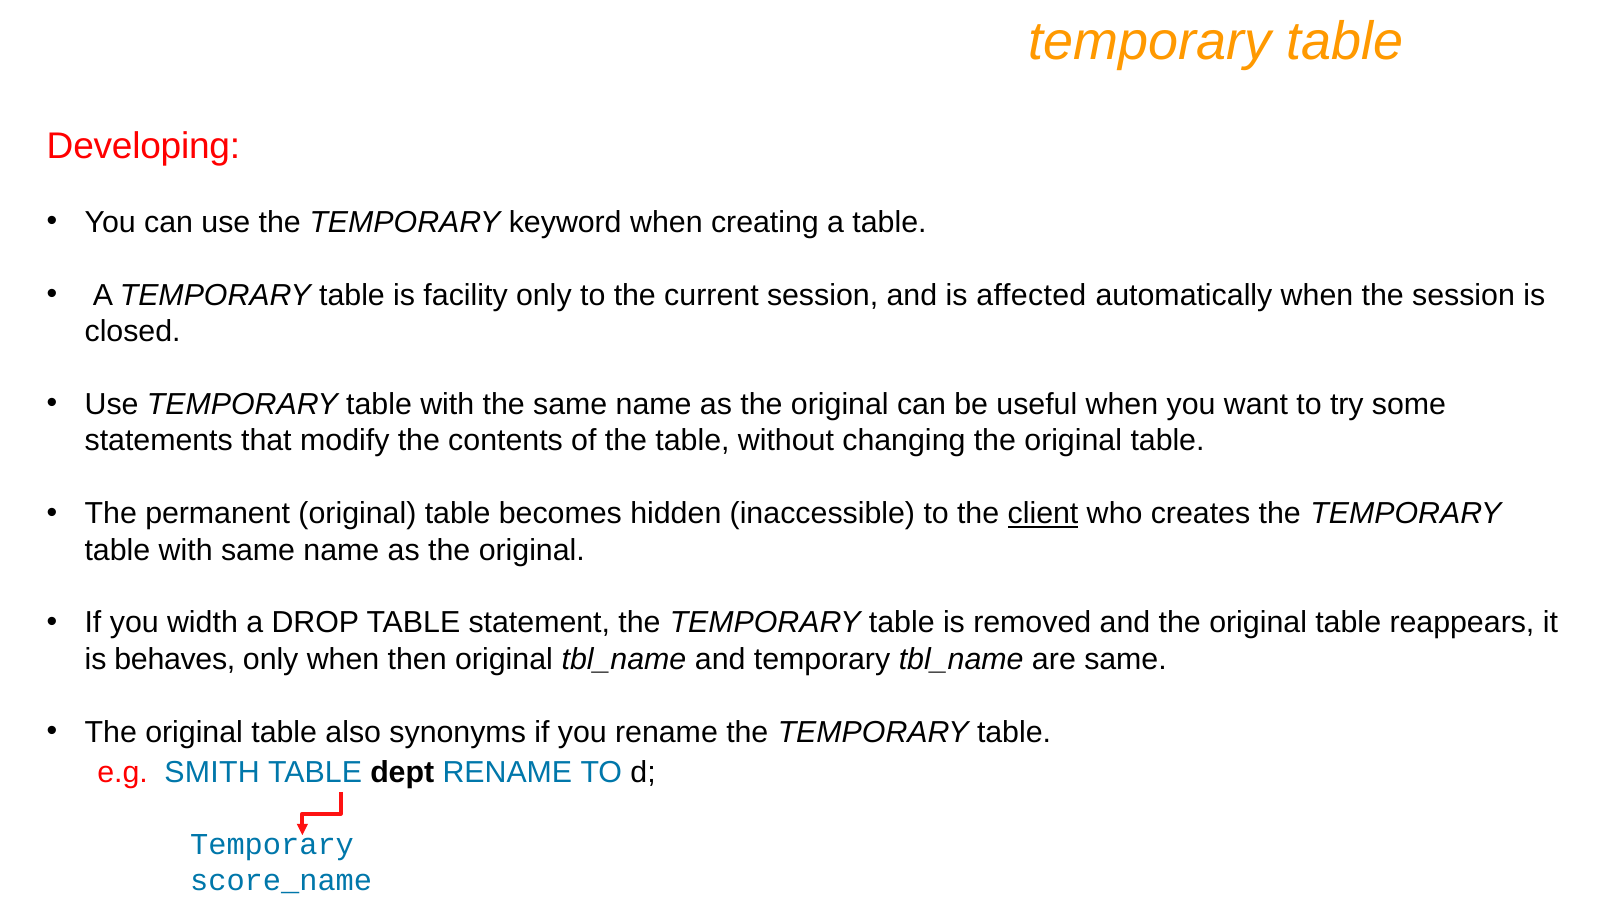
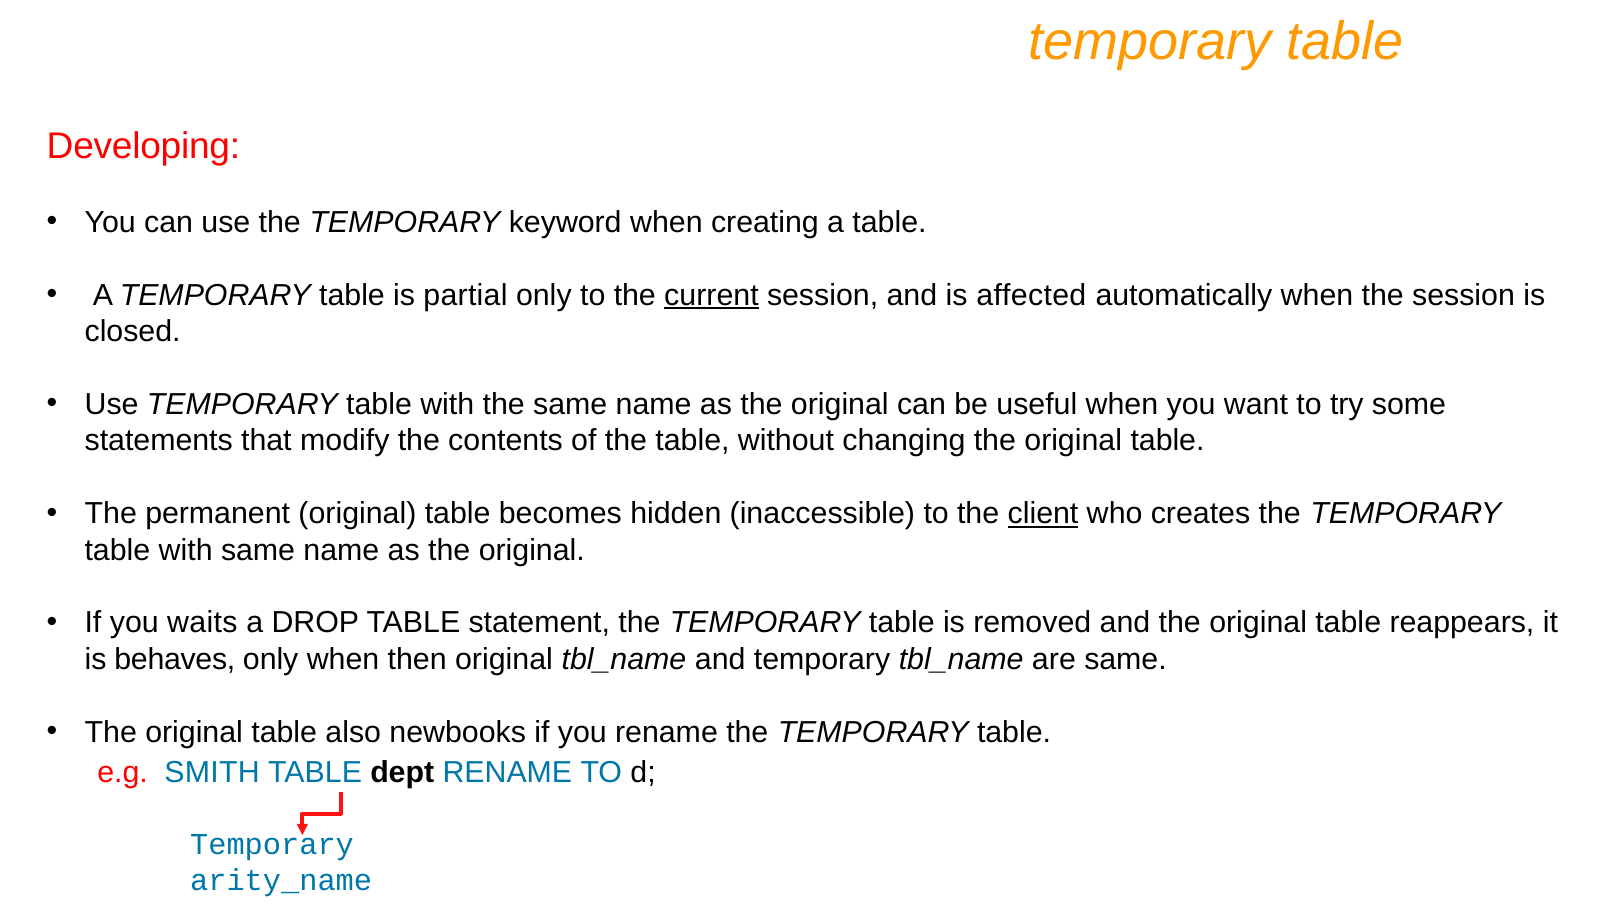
facility: facility -> partial
current underline: none -> present
width: width -> waits
synonyms: synonyms -> newbooks
score_name: score_name -> arity_name
